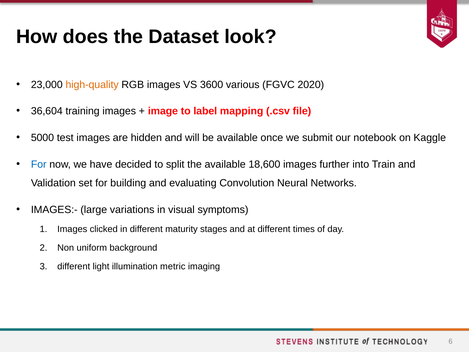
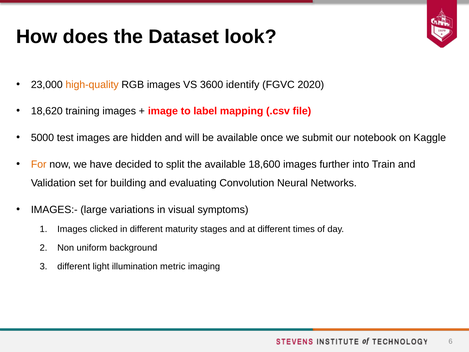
various: various -> identify
36,604: 36,604 -> 18,620
For at (39, 164) colour: blue -> orange
